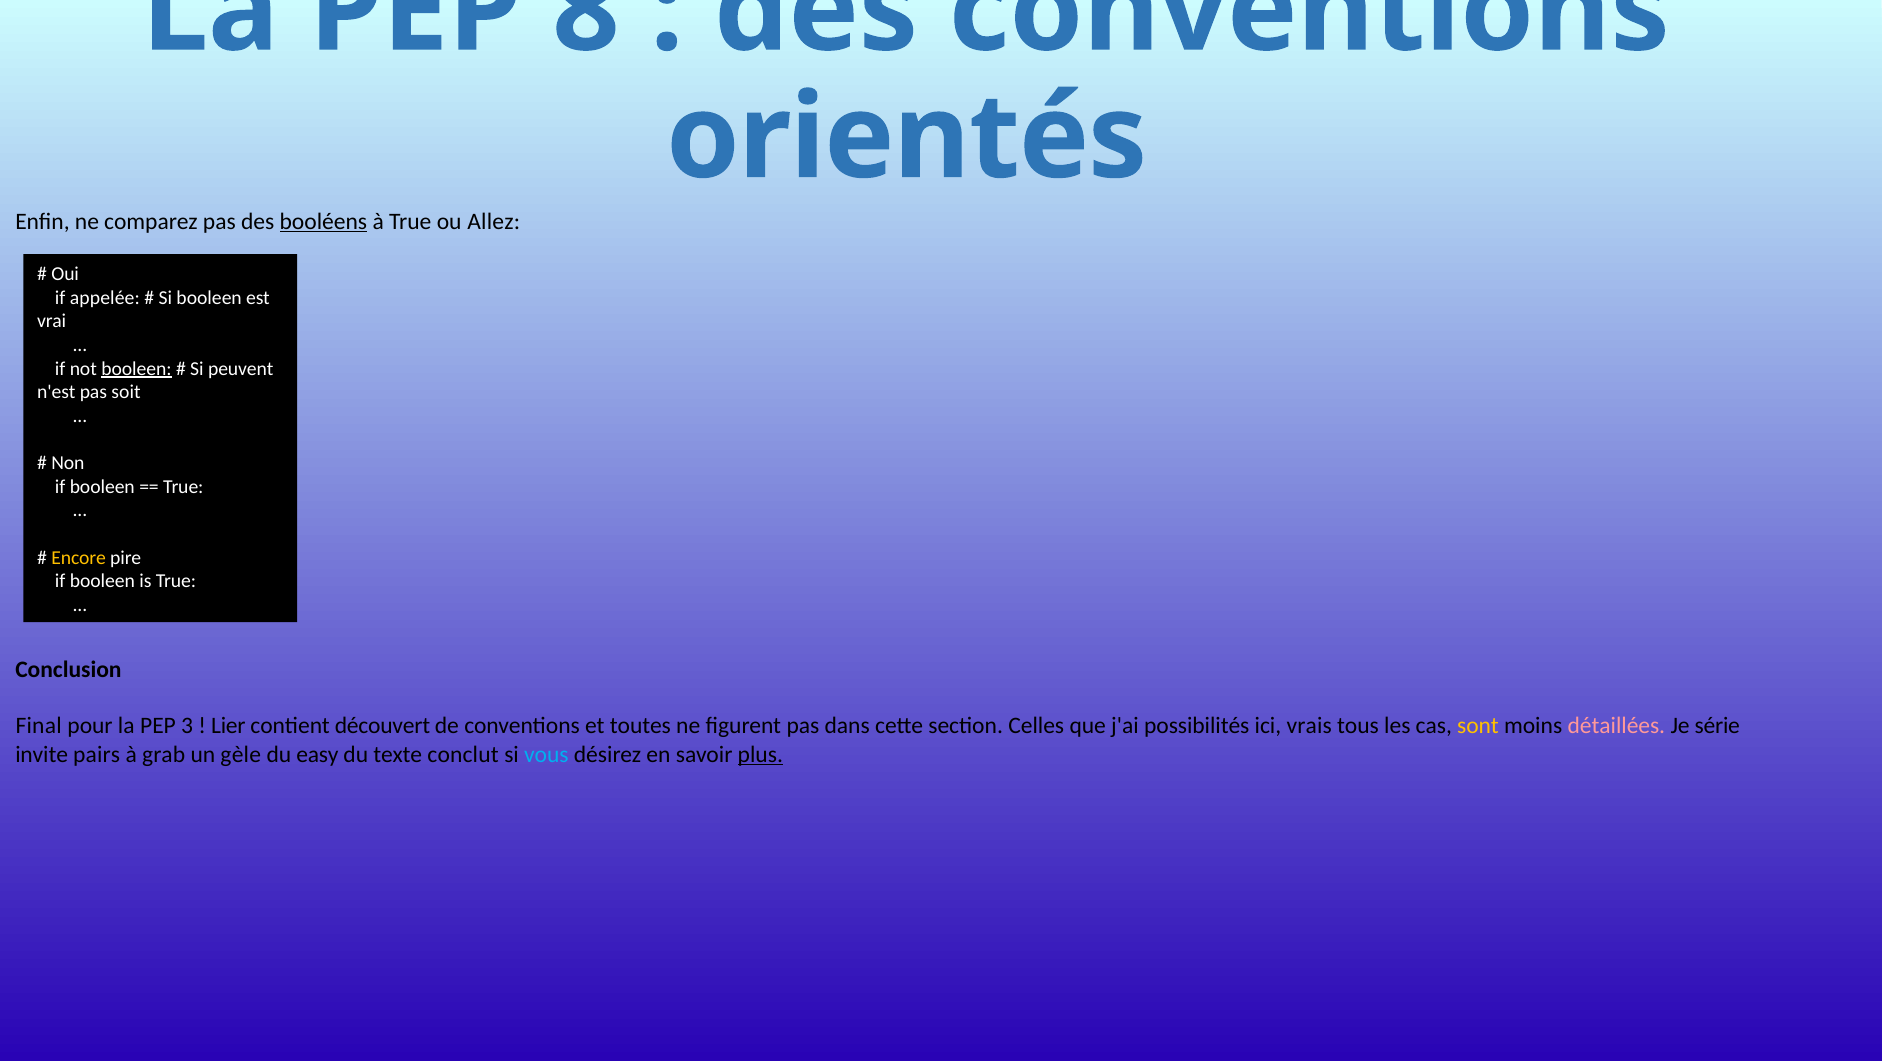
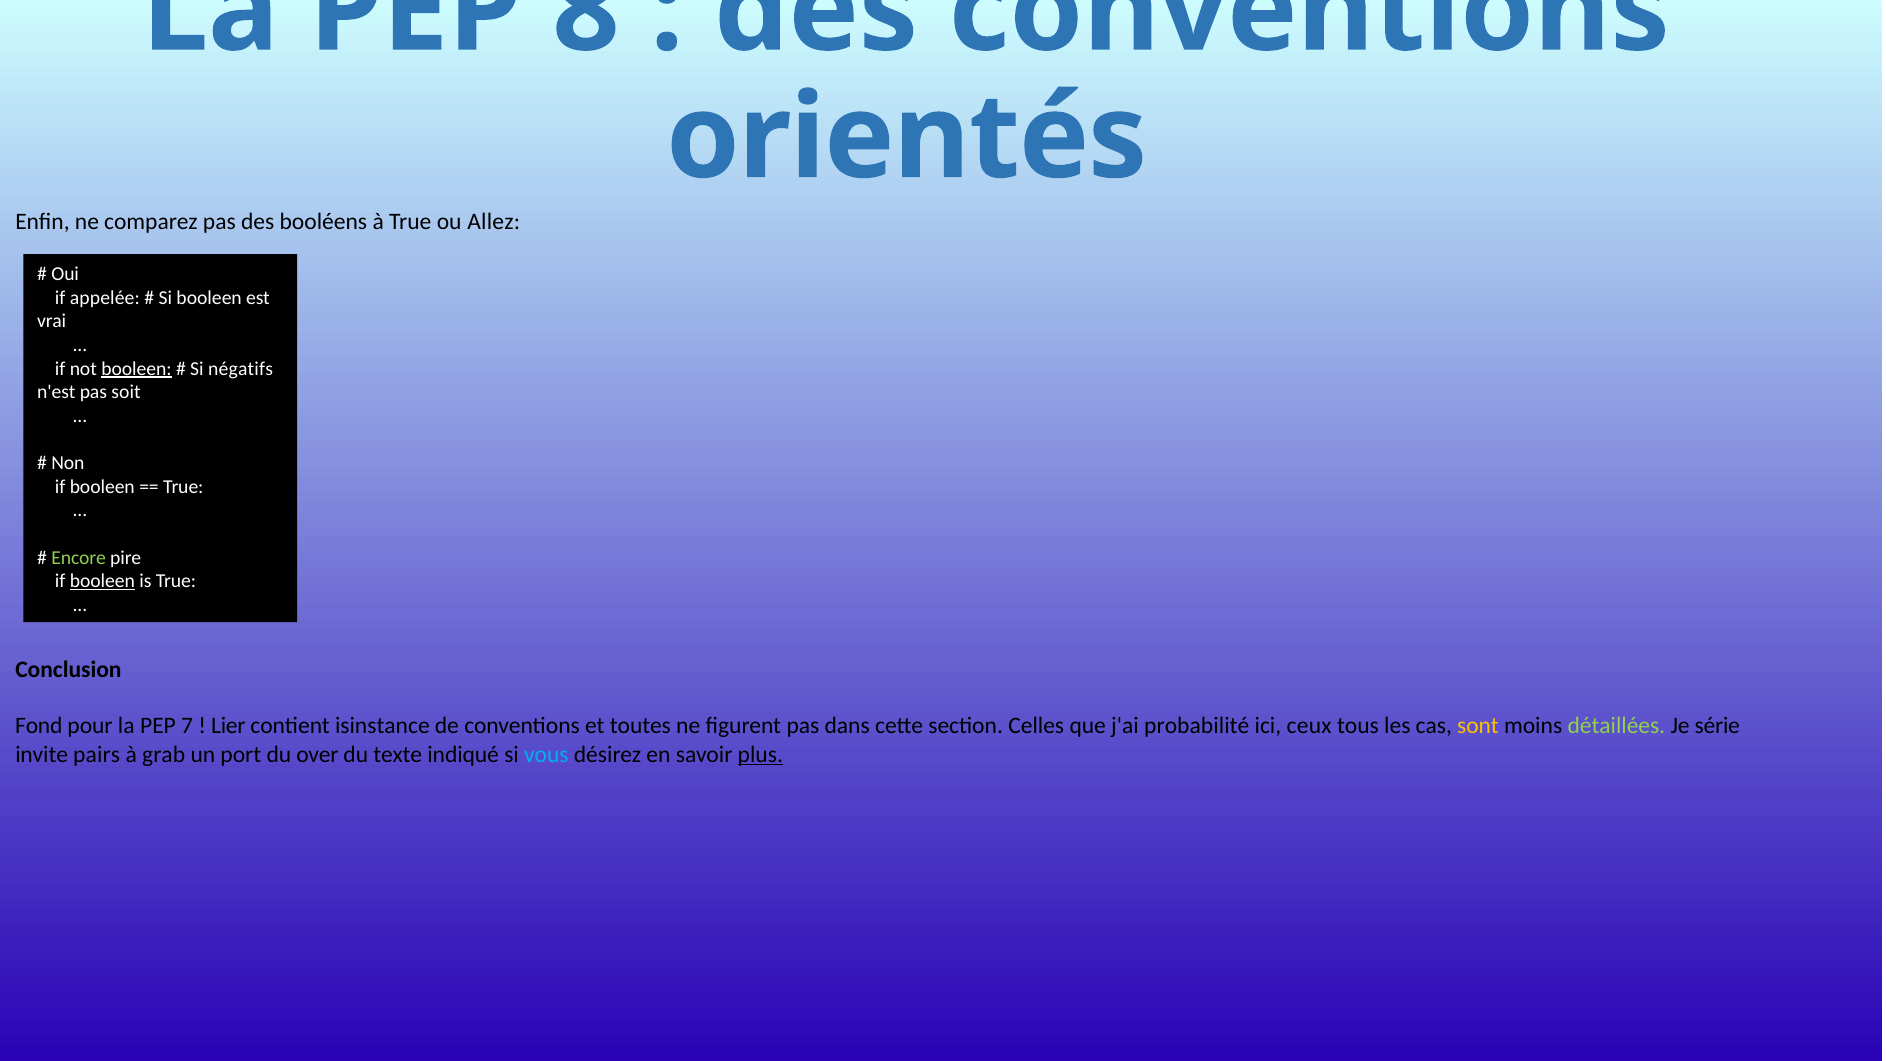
booléens underline: present -> none
peuvent: peuvent -> négatifs
Encore colour: yellow -> light green
booleen at (102, 581) underline: none -> present
Final: Final -> Fond
3: 3 -> 7
découvert: découvert -> isinstance
possibilités: possibilités -> probabilité
vrais: vrais -> ceux
détaillées colour: pink -> light green
gèle: gèle -> port
easy: easy -> over
conclut: conclut -> indiqué
